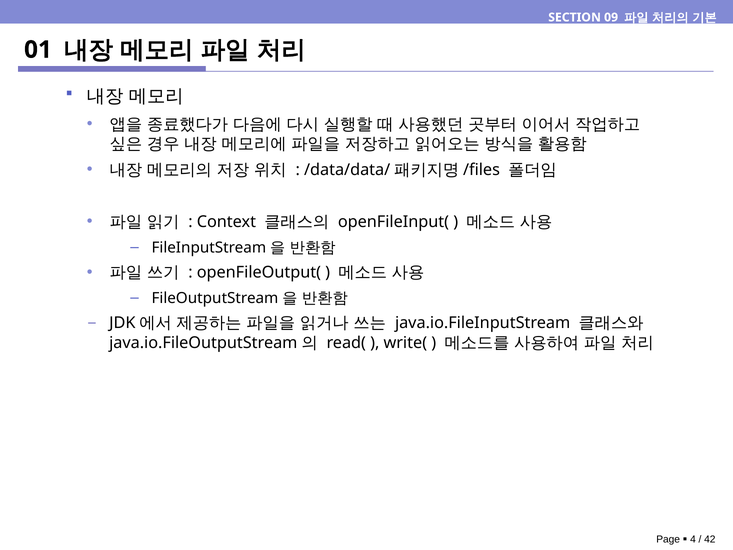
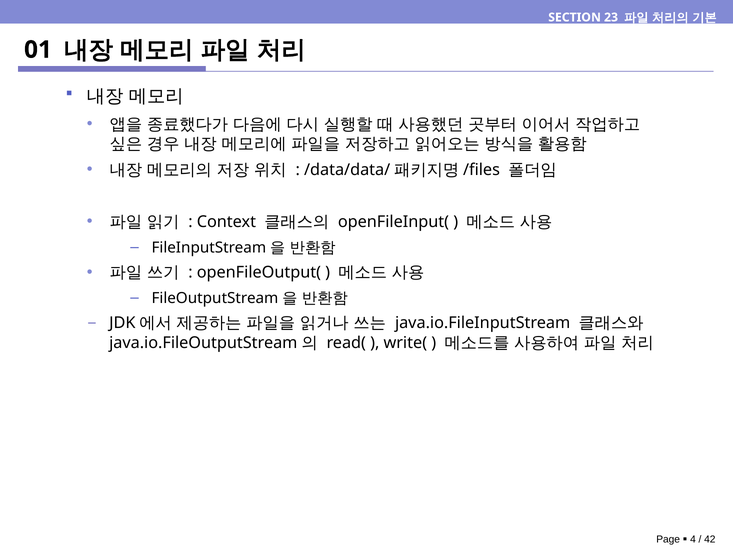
09: 09 -> 23
